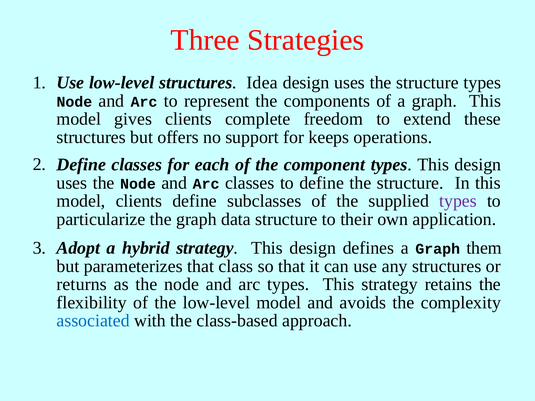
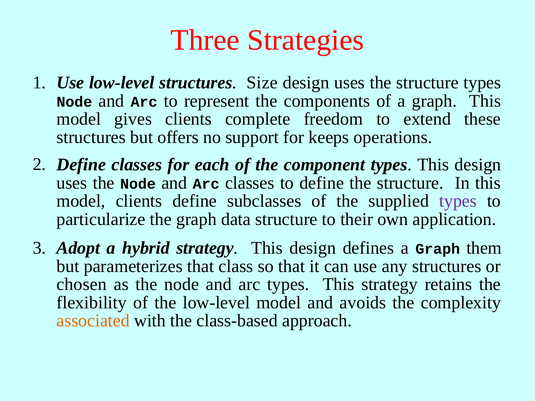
Idea: Idea -> Size
returns: returns -> chosen
associated colour: blue -> orange
